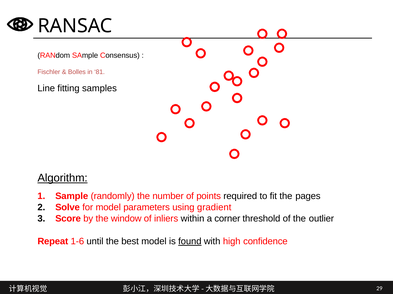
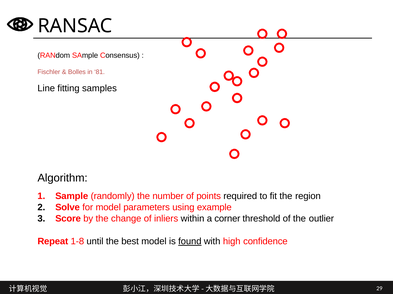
Algorithm underline: present -> none
pages: pages -> region
gradient: gradient -> example
window: window -> change
1-6: 1-6 -> 1-8
